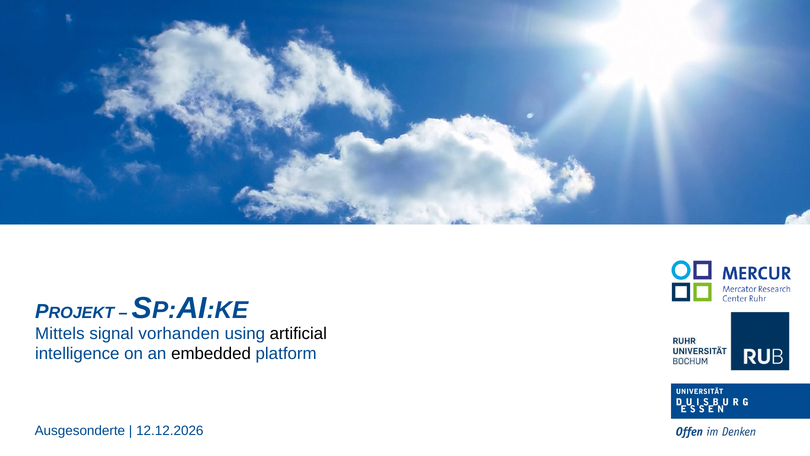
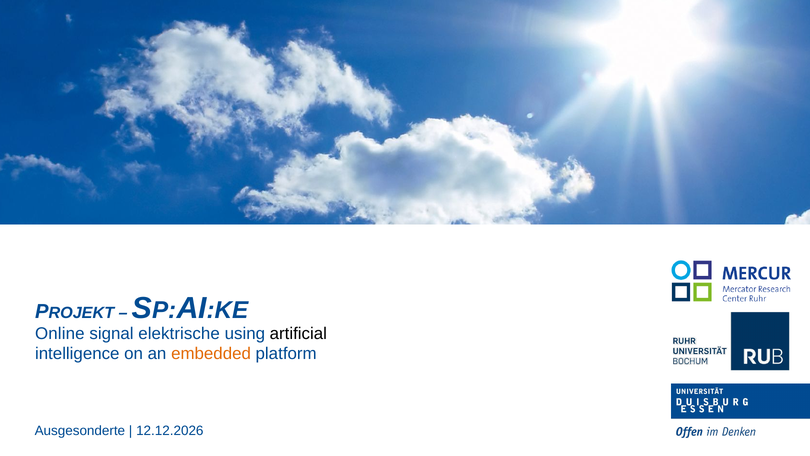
Mittels: Mittels -> Online
vorhanden: vorhanden -> elektrische
embedded colour: black -> orange
